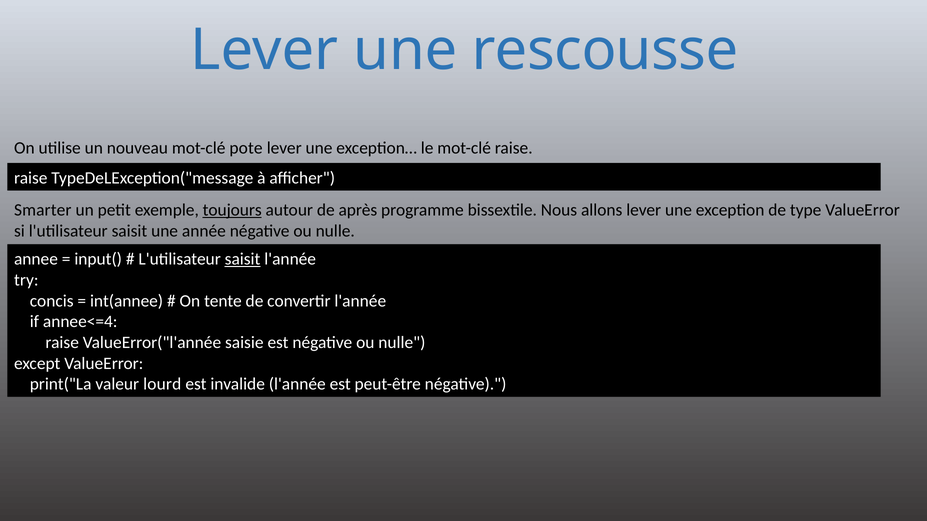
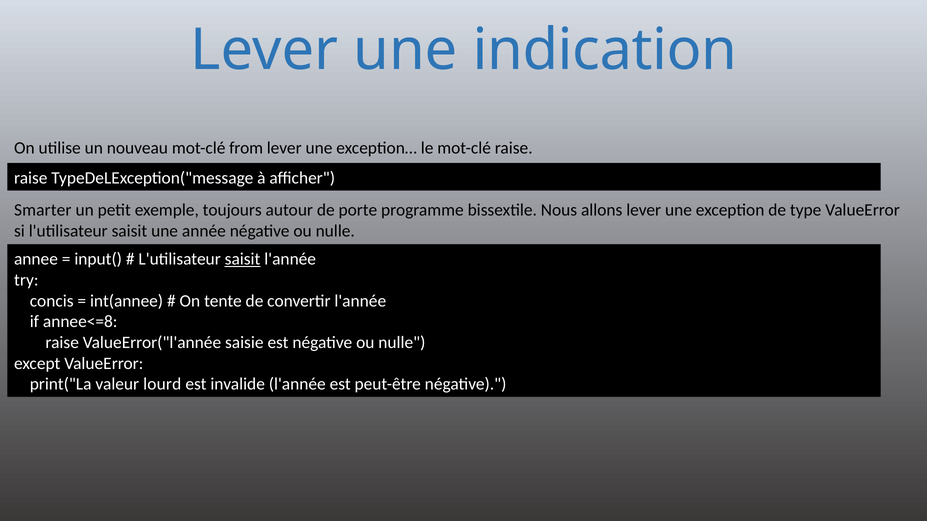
rescousse: rescousse -> indication
pote: pote -> from
toujours underline: present -> none
après: après -> porte
annee<=4: annee<=4 -> annee<=8
